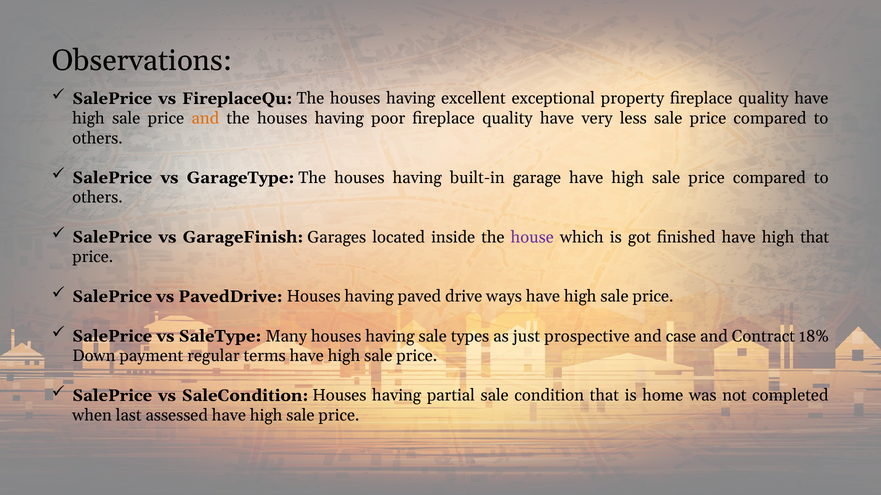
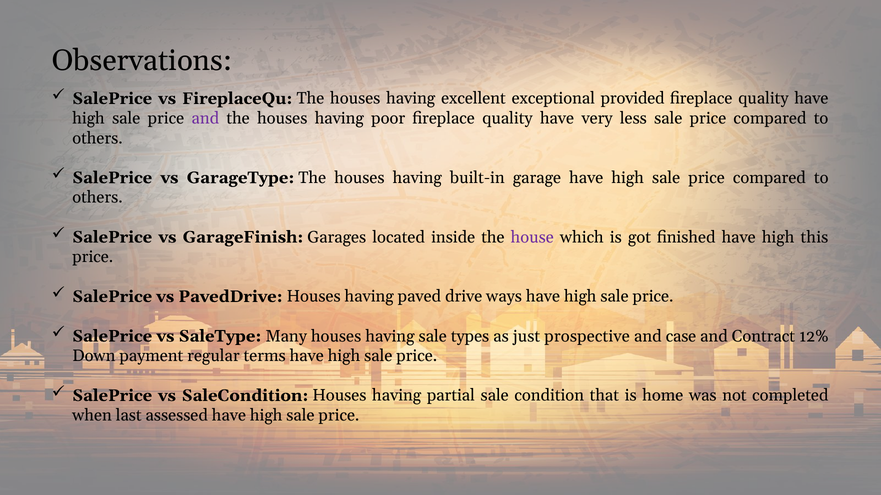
property: property -> provided
and at (205, 118) colour: orange -> purple
high that: that -> this
18%: 18% -> 12%
